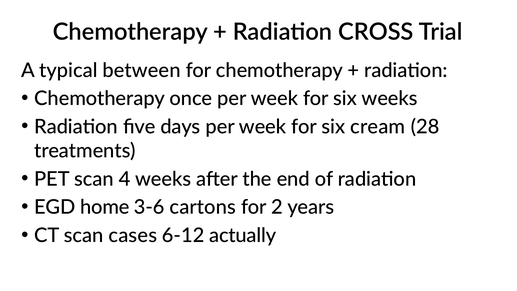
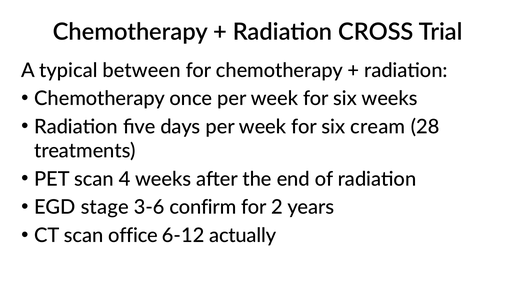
home: home -> stage
cartons: cartons -> confirm
cases: cases -> office
